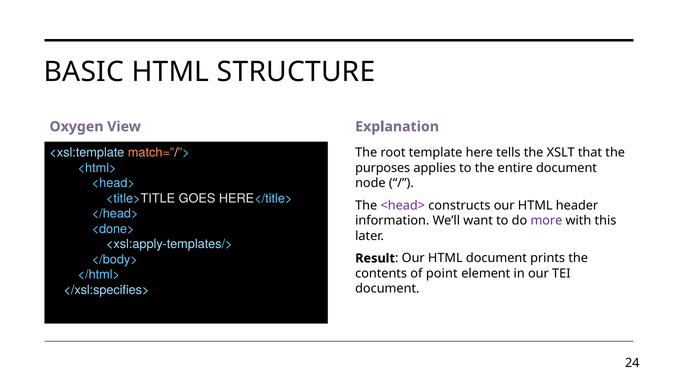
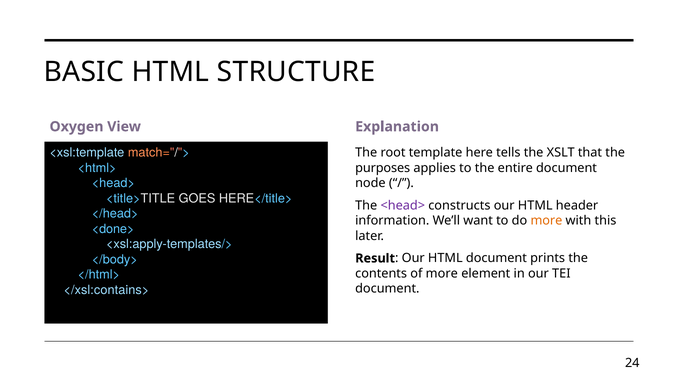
more at (546, 221) colour: purple -> orange
of point: point -> more
</xsl:specifies>: </xsl:specifies> -> </xsl:contains>
